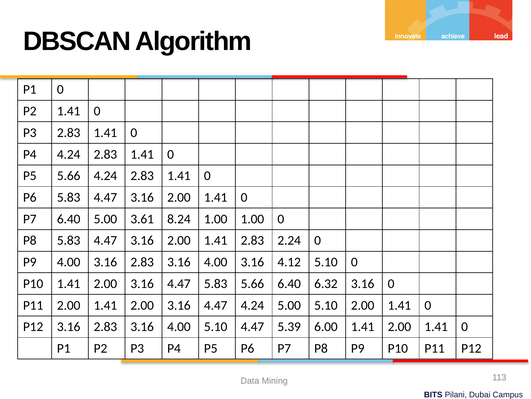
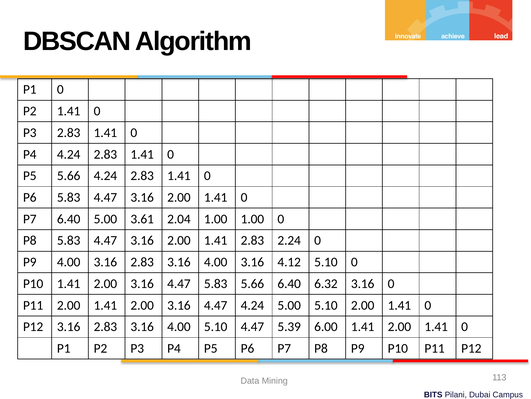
8.24: 8.24 -> 2.04
